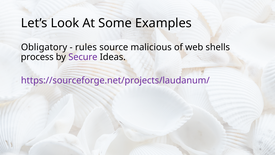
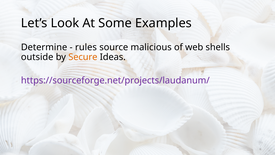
Obligatory: Obligatory -> Determine
process: process -> outside
Secure colour: purple -> orange
